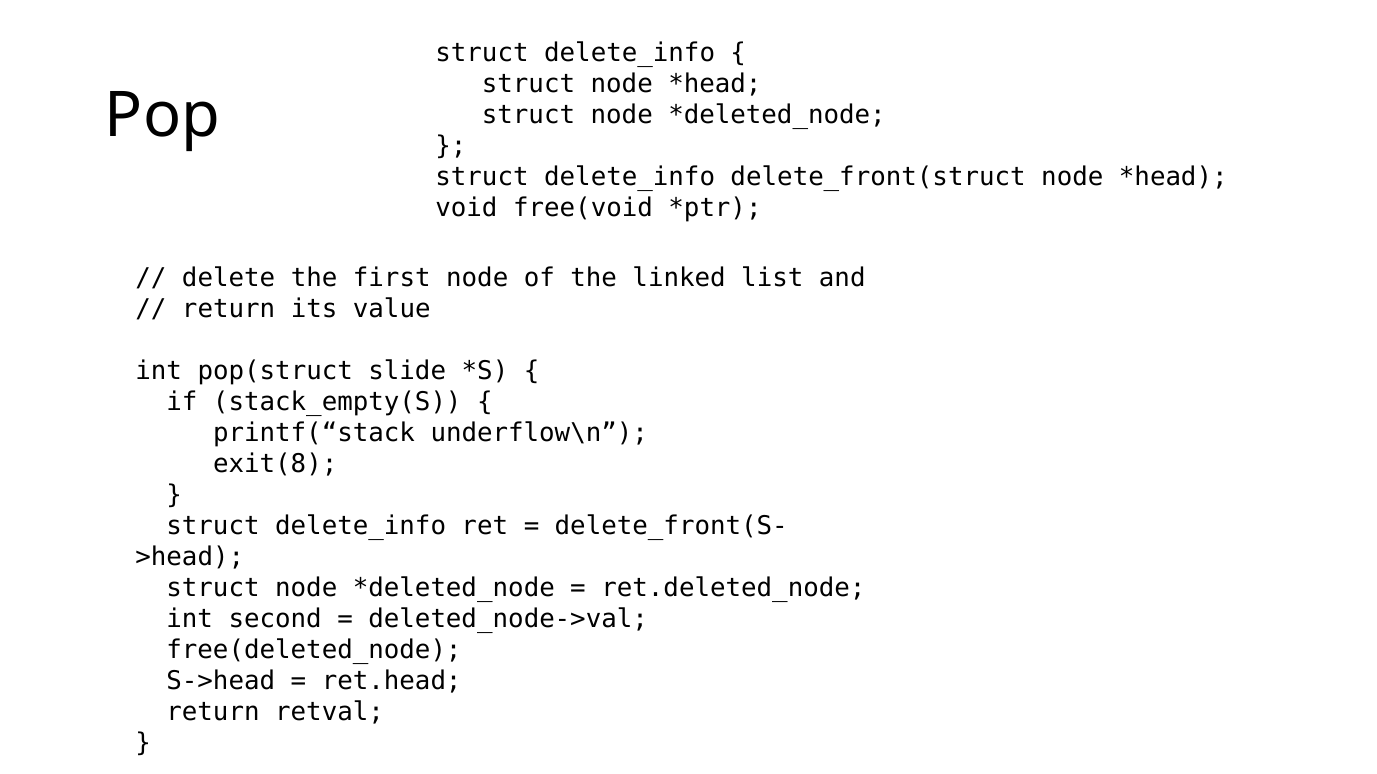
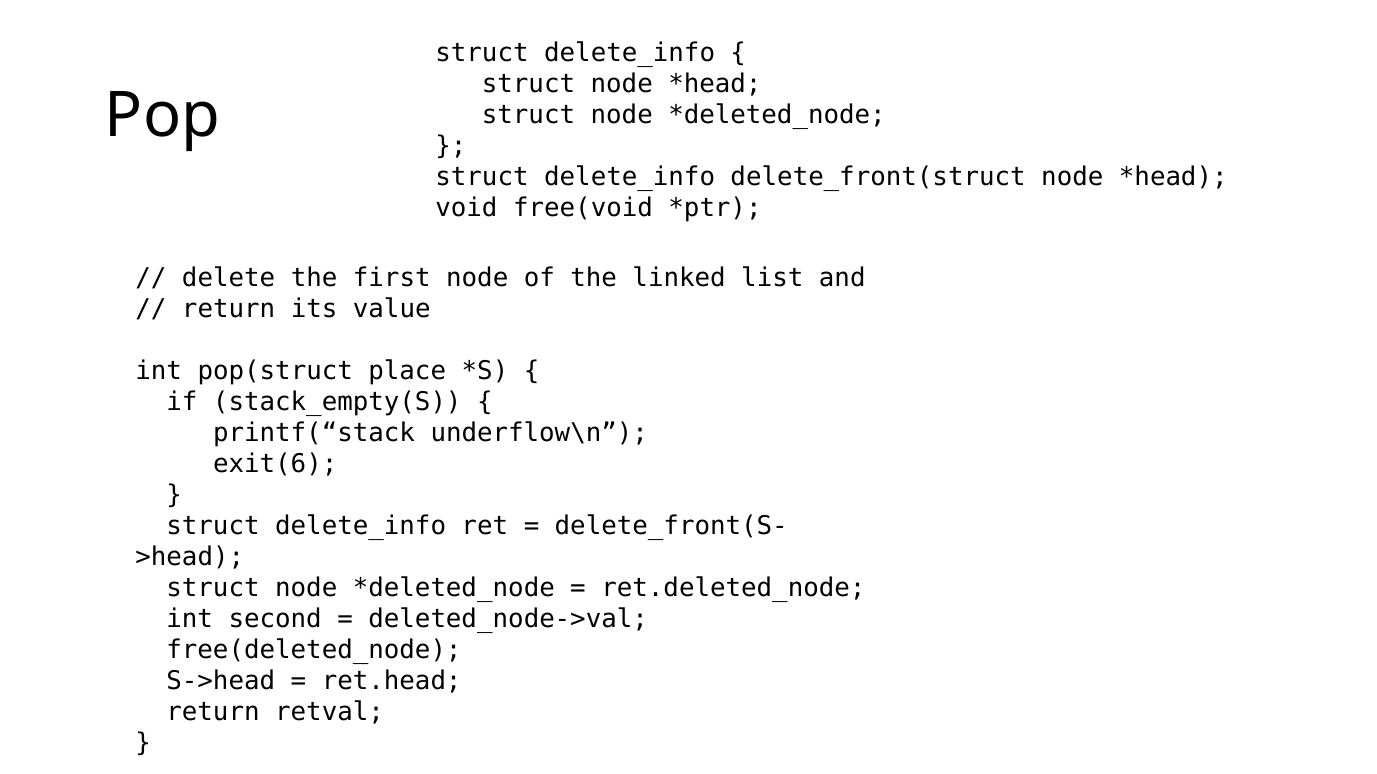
slide: slide -> place
exit(8: exit(8 -> exit(6
